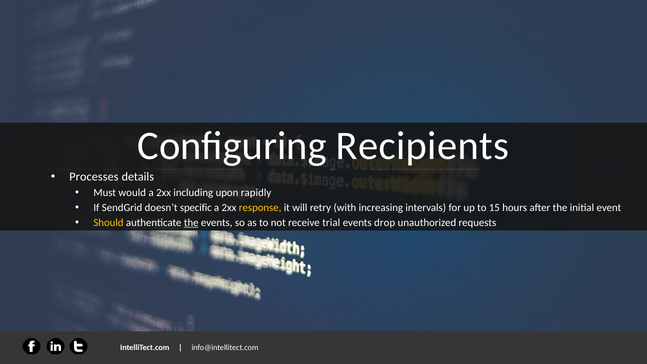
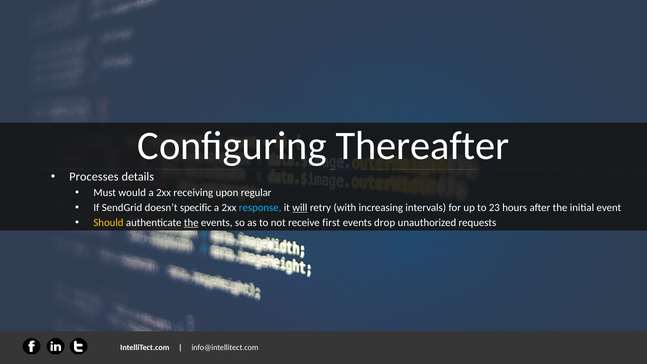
Recipients: Recipients -> Thereafter
including: including -> receiving
rapidly: rapidly -> regular
response colour: yellow -> light blue
will underline: none -> present
15: 15 -> 23
trial: trial -> first
